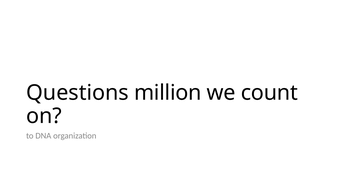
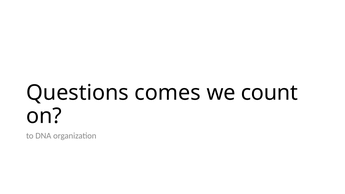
million: million -> comes
